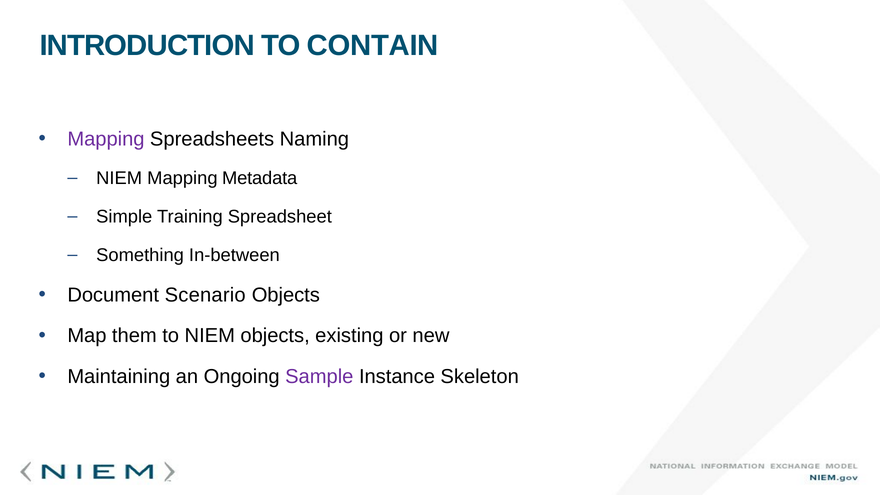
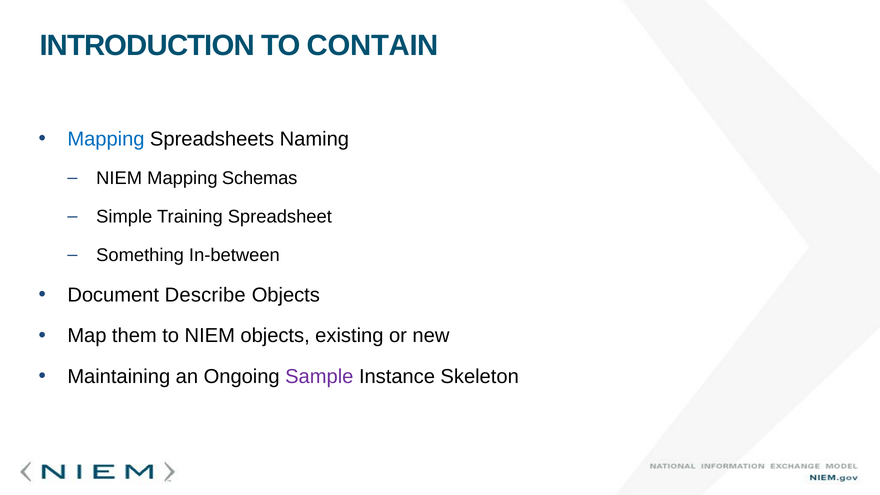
Mapping at (106, 139) colour: purple -> blue
Metadata: Metadata -> Schemas
Scenario: Scenario -> Describe
